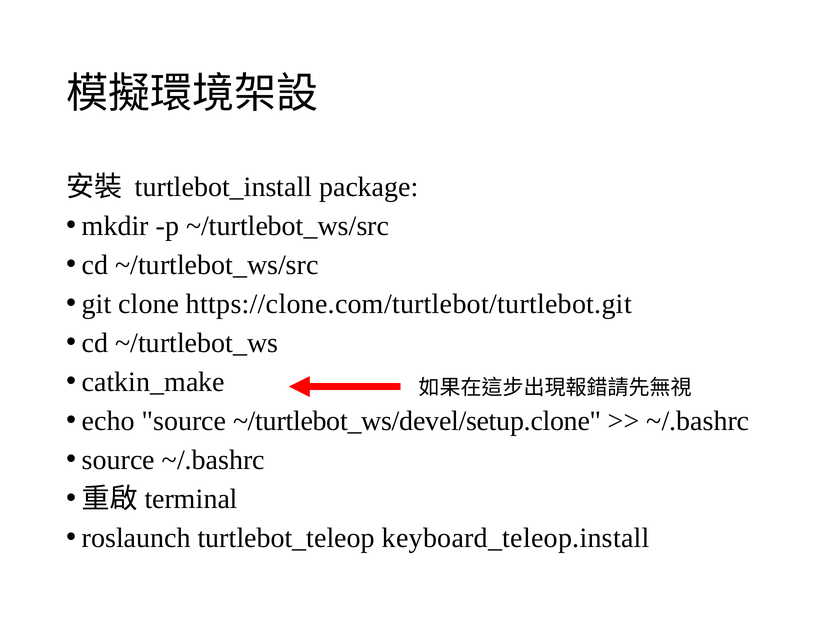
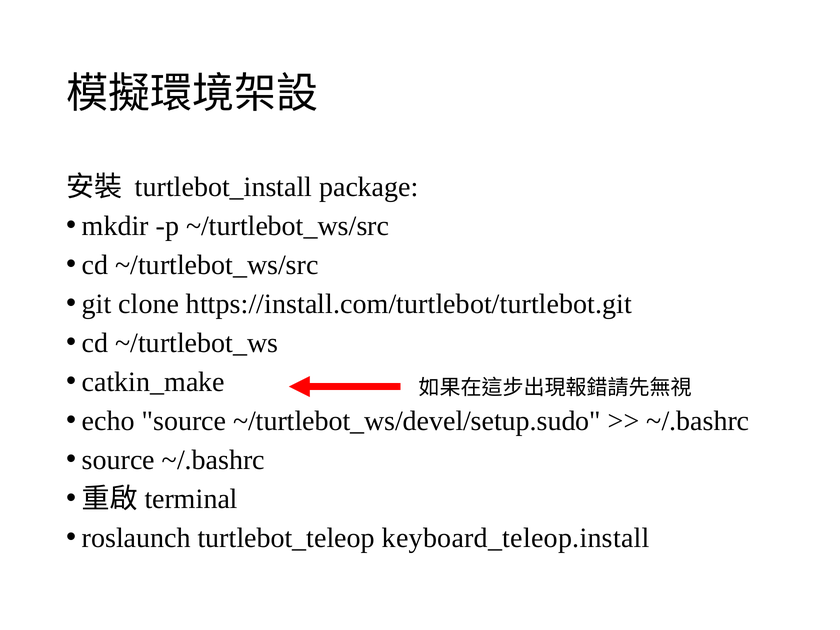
https://clone.com/turtlebot/turtlebot.git: https://clone.com/turtlebot/turtlebot.git -> https://install.com/turtlebot/turtlebot.git
~/turtlebot_ws/devel/setup.clone: ~/turtlebot_ws/devel/setup.clone -> ~/turtlebot_ws/devel/setup.sudo
